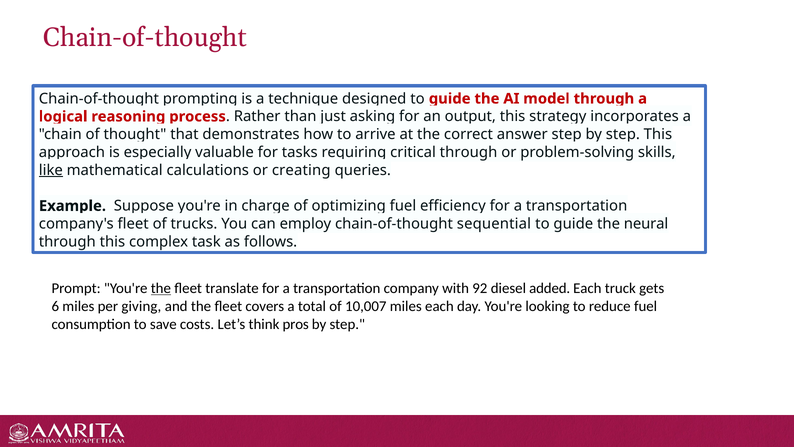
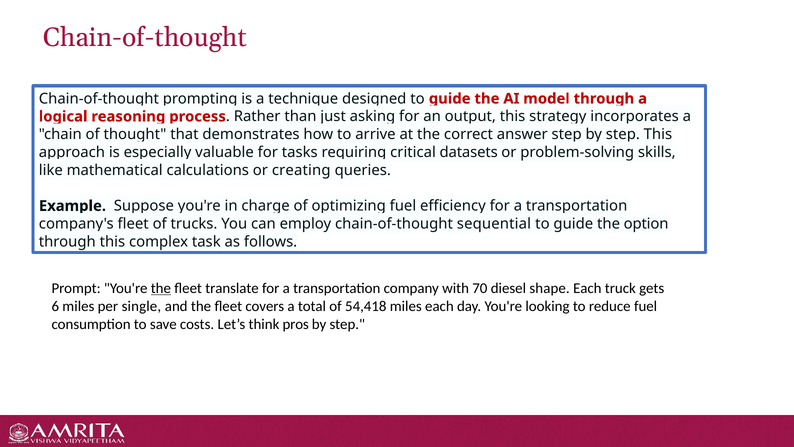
critical through: through -> datasets
like underline: present -> none
neural: neural -> option
92: 92 -> 70
added: added -> shape
giving: giving -> single
10,007: 10,007 -> 54,418
